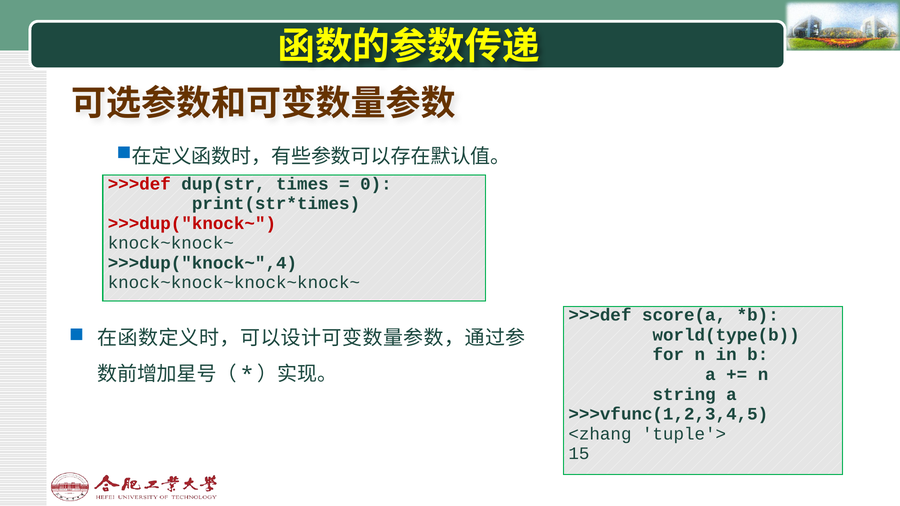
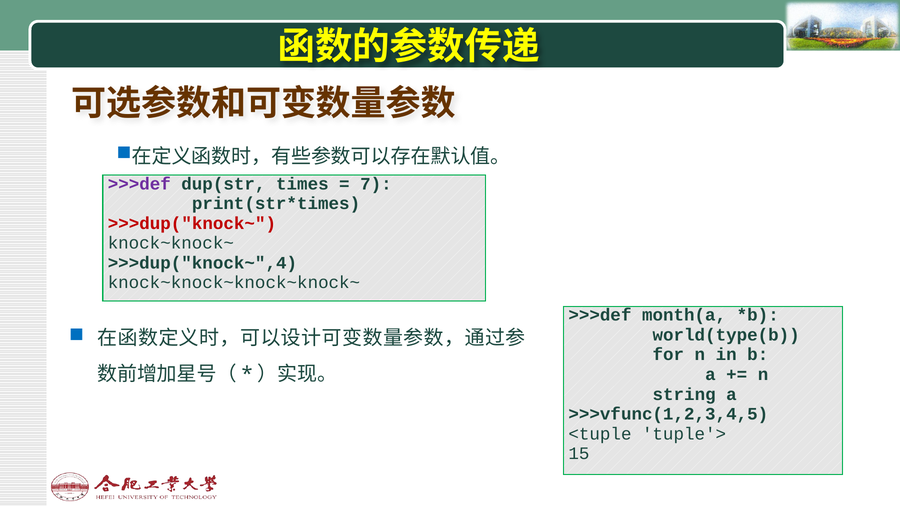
>>>def at (139, 184) colour: red -> purple
0: 0 -> 7
score(a: score(a -> month(a
<zhang: <zhang -> <tuple
